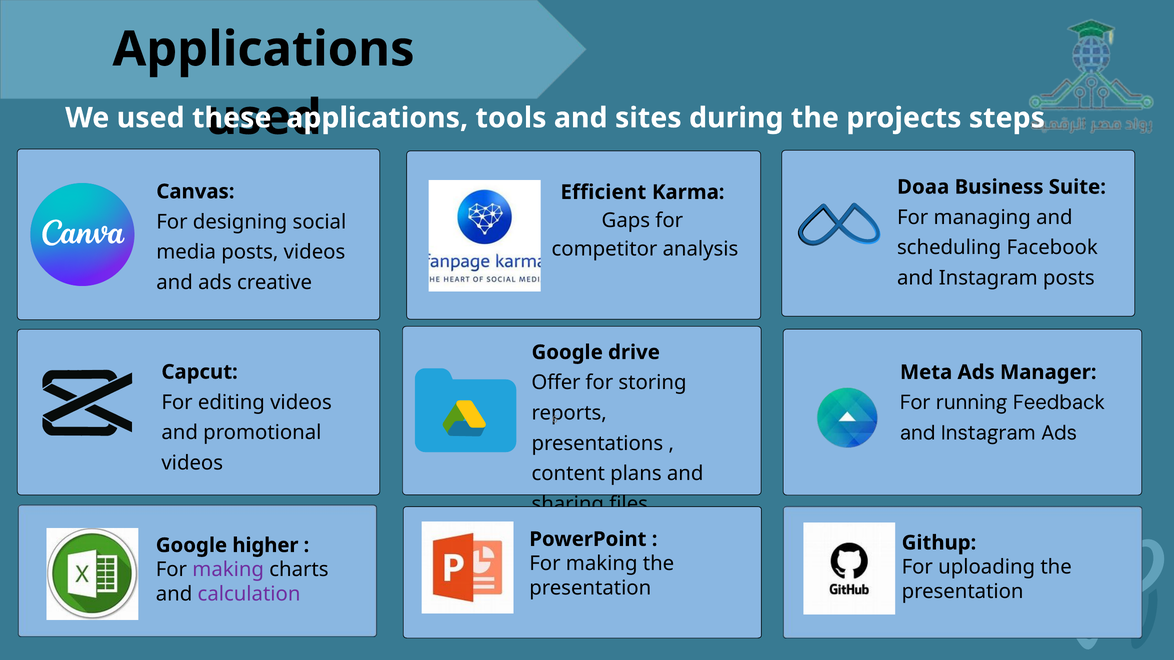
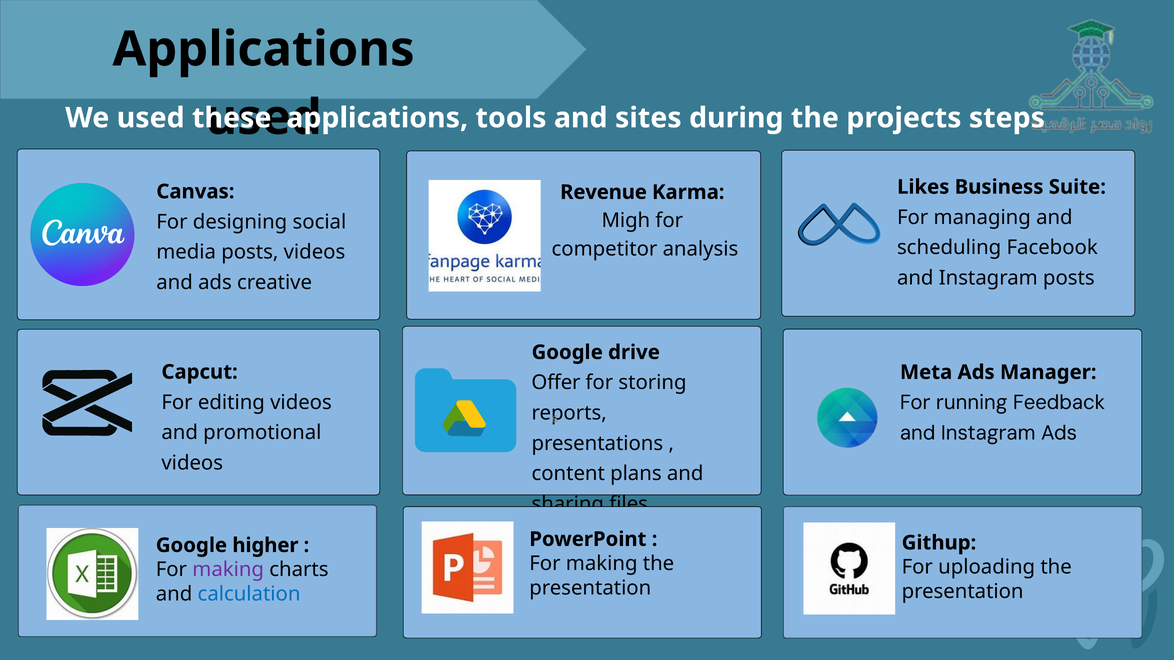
Doaa: Doaa -> Likes
Efficient: Efficient -> Revenue
Gaps: Gaps -> Migh
calculation colour: purple -> blue
